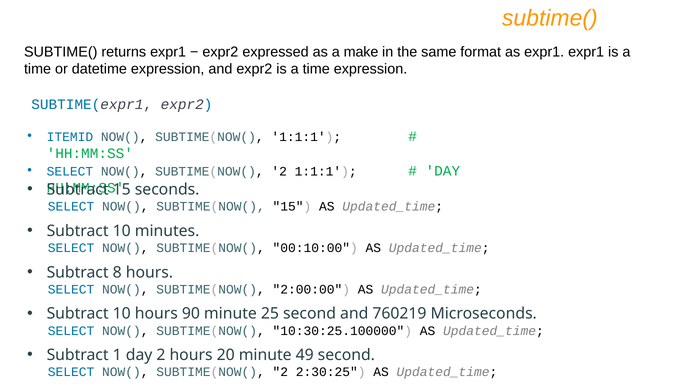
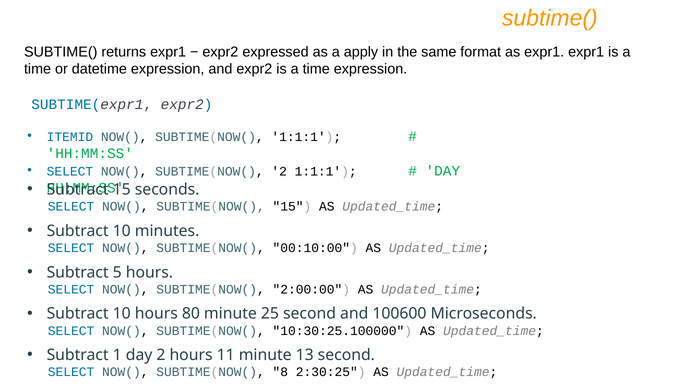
make: make -> apply
8: 8 -> 5
90: 90 -> 80
760219: 760219 -> 100600
20: 20 -> 11
49: 49 -> 13
2 at (280, 372): 2 -> 8
